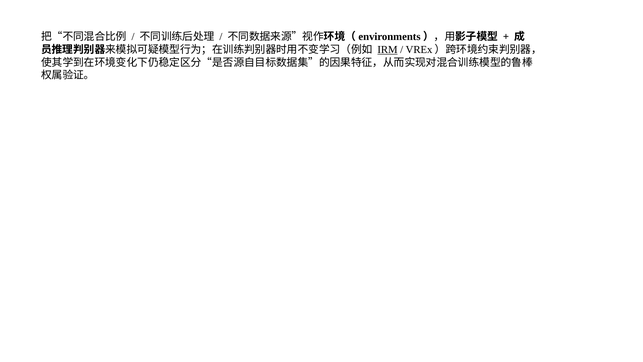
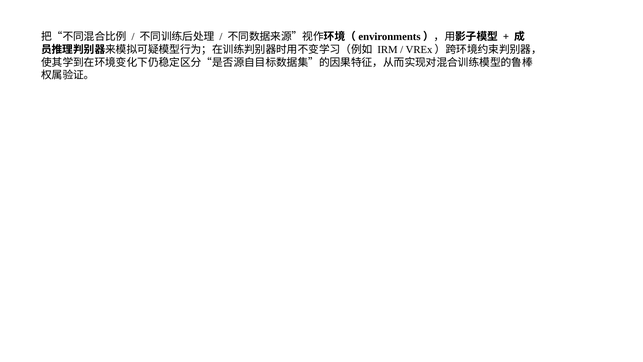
IRM underline: present -> none
